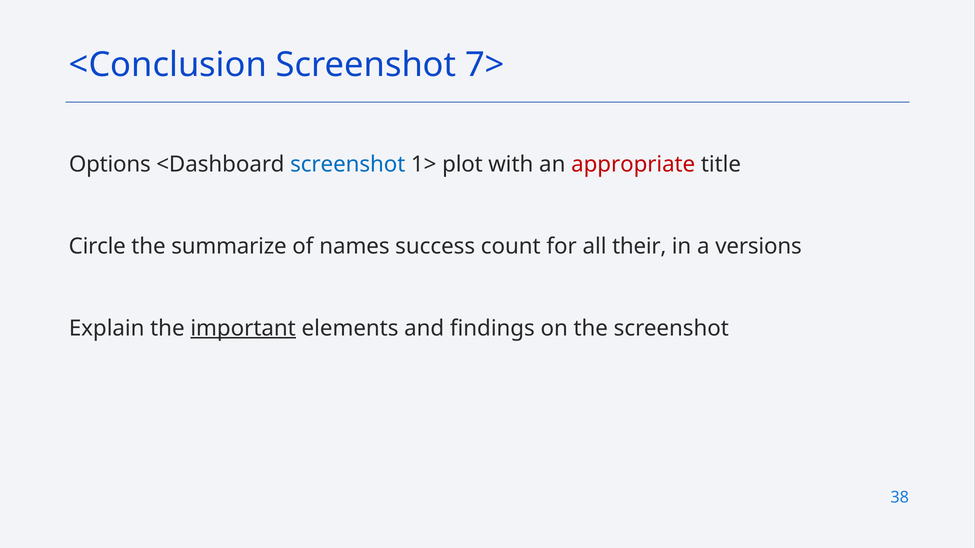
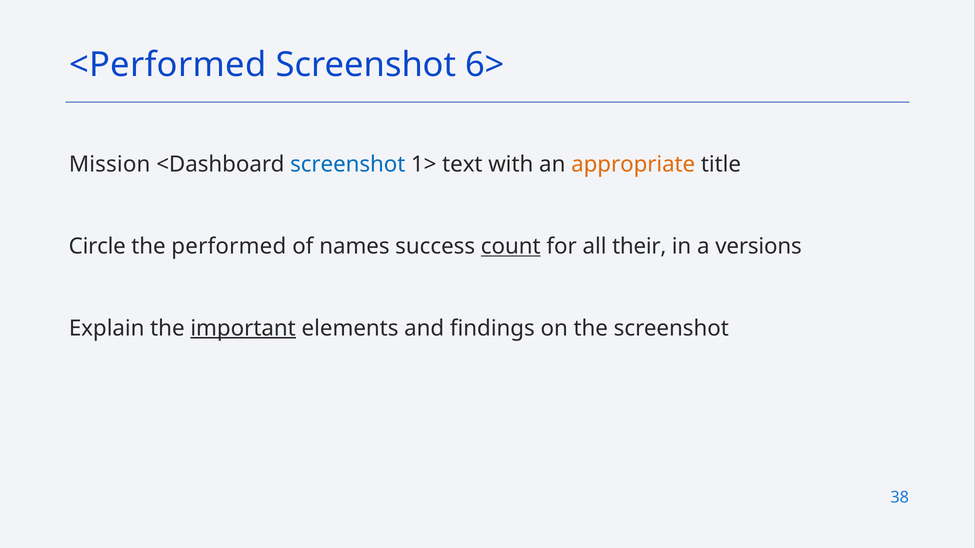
<Conclusion: <Conclusion -> <Performed
7>: 7> -> 6>
Options: Options -> Mission
plot: plot -> text
appropriate colour: red -> orange
summarize: summarize -> performed
count underline: none -> present
